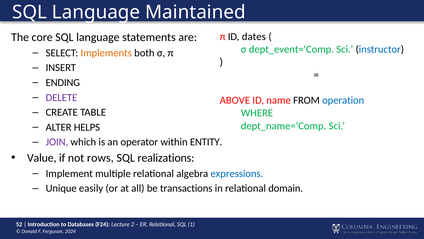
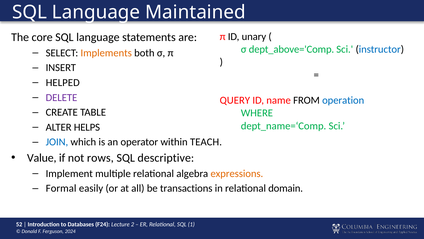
dates: dates -> unary
dept_event='Comp: dept_event='Comp -> dept_above='Comp
ENDING: ENDING -> HELPED
ABOVE: ABOVE -> QUERY
JOIN colour: purple -> blue
ENTITY: ENTITY -> TEACH
realizations: realizations -> descriptive
expressions colour: blue -> orange
Unique: Unique -> Formal
